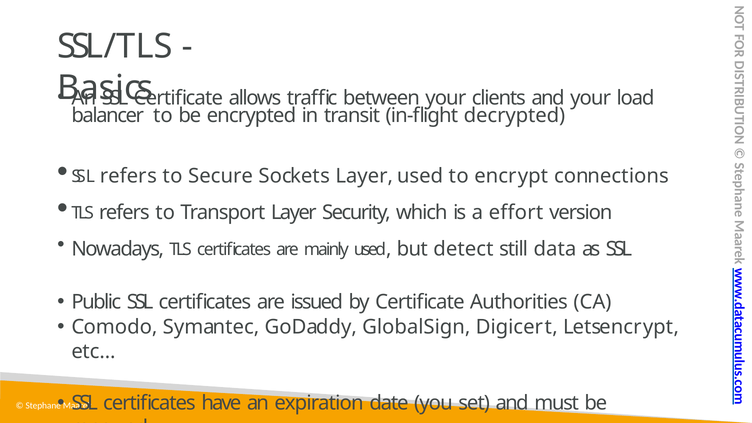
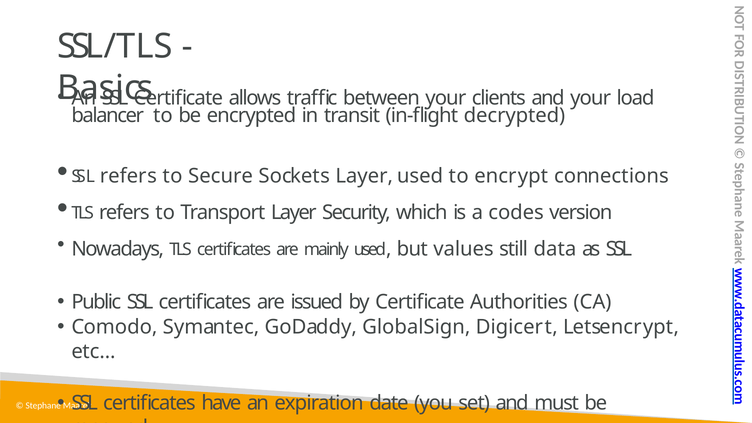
effort: effort -> codes
detect: detect -> values
